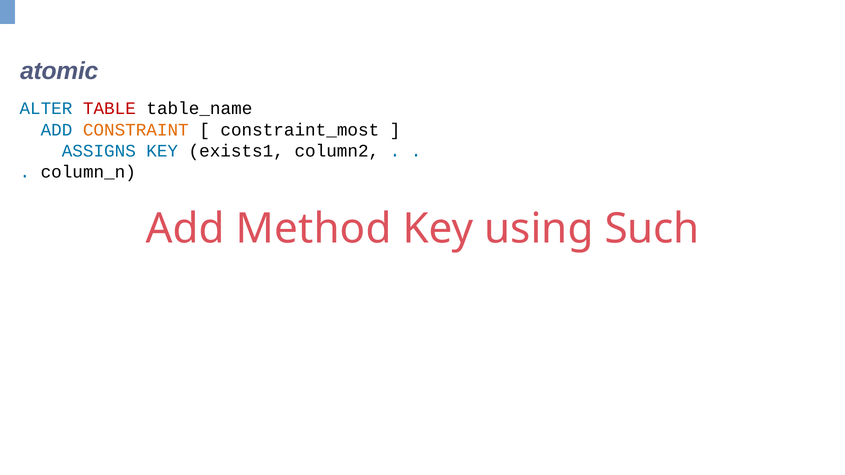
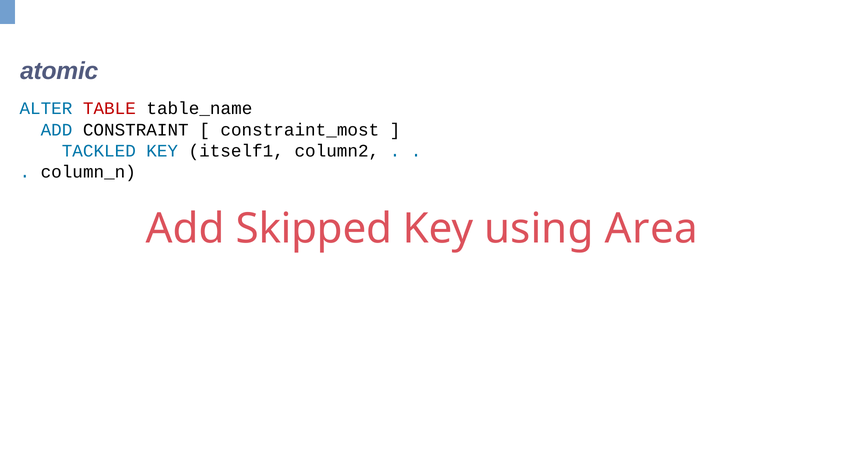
CONSTRAINT colour: orange -> black
ASSIGNS: ASSIGNS -> TACKLED
exists1: exists1 -> itself1
Method: Method -> Skipped
Such: Such -> Area
